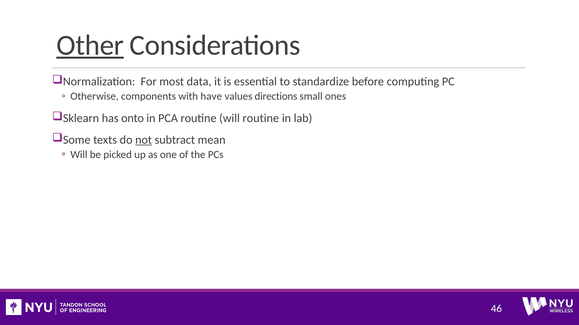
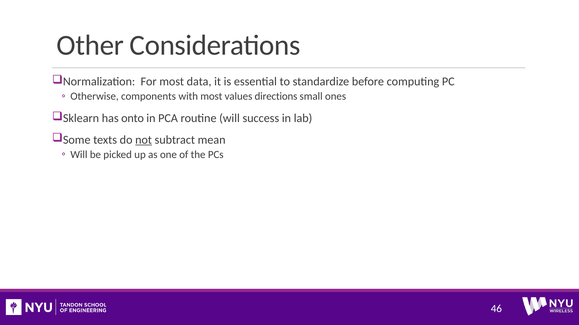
Other underline: present -> none
with have: have -> most
will routine: routine -> success
